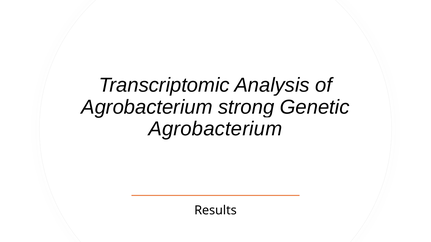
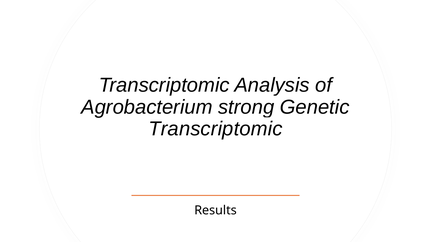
Agrobacterium at (215, 129): Agrobacterium -> Transcriptomic
